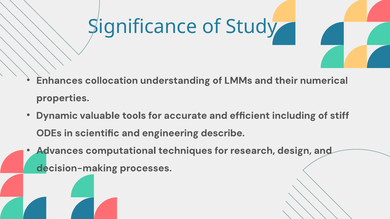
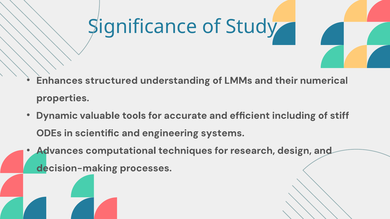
collocation: collocation -> structured
describe: describe -> systems
